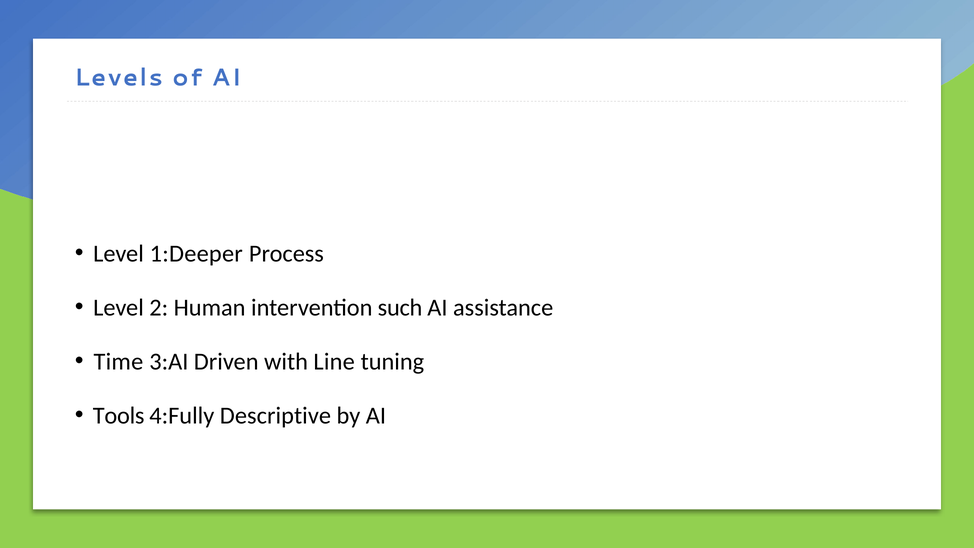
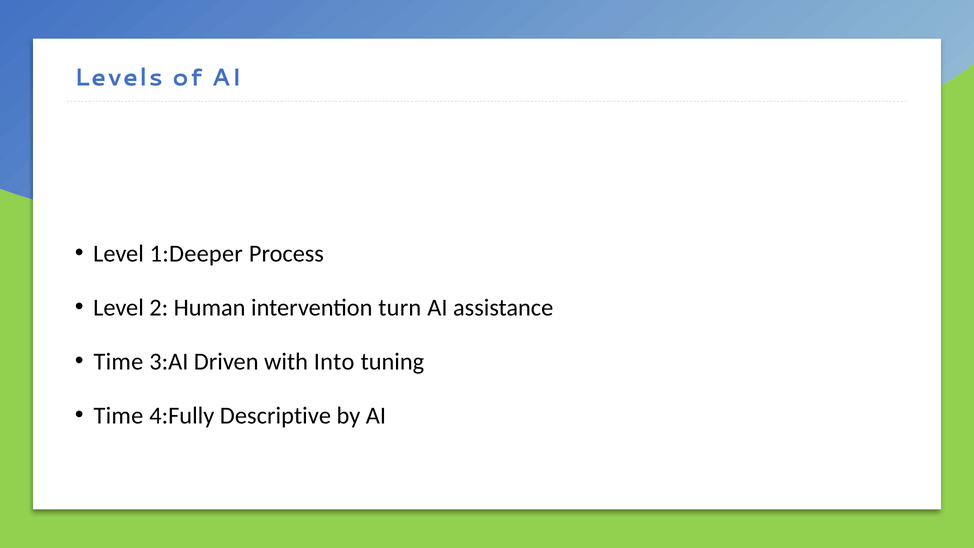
such: such -> turn
Line: Line -> Into
Tools at (119, 415): Tools -> Time
